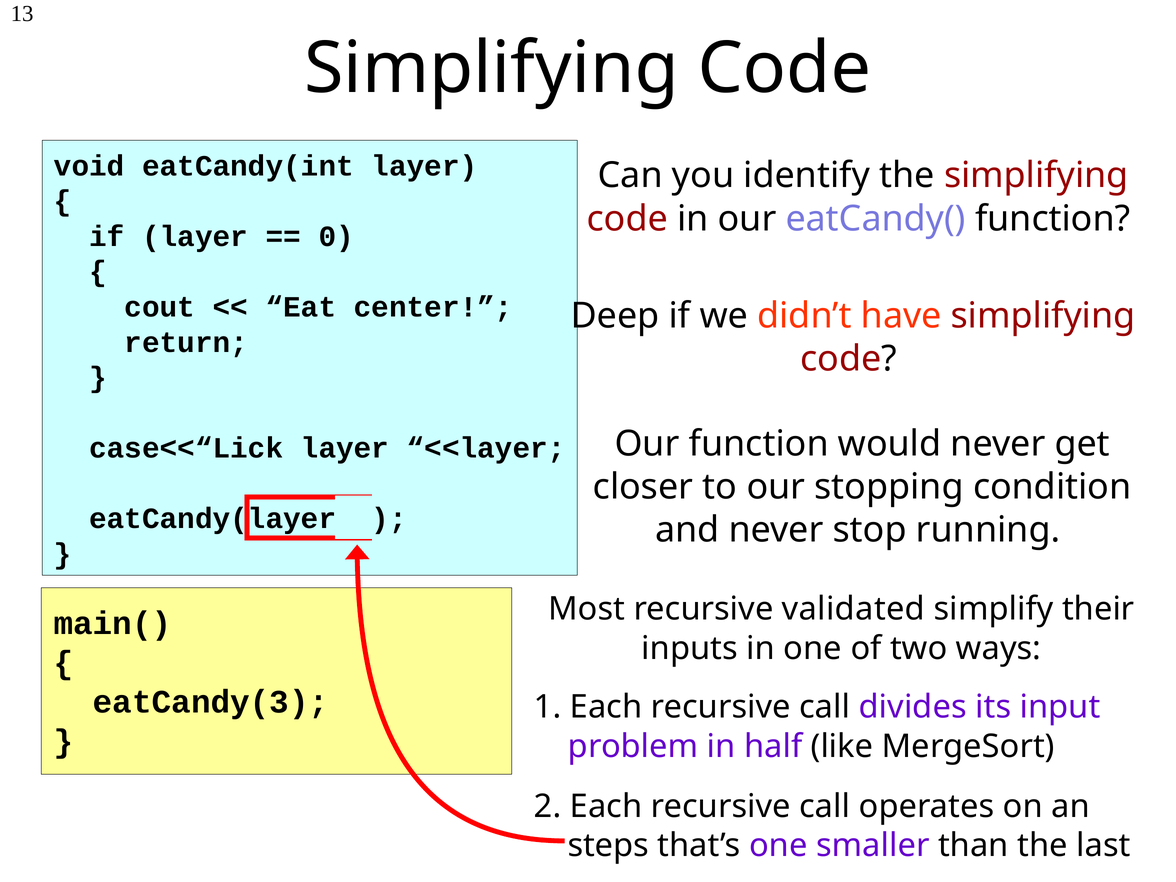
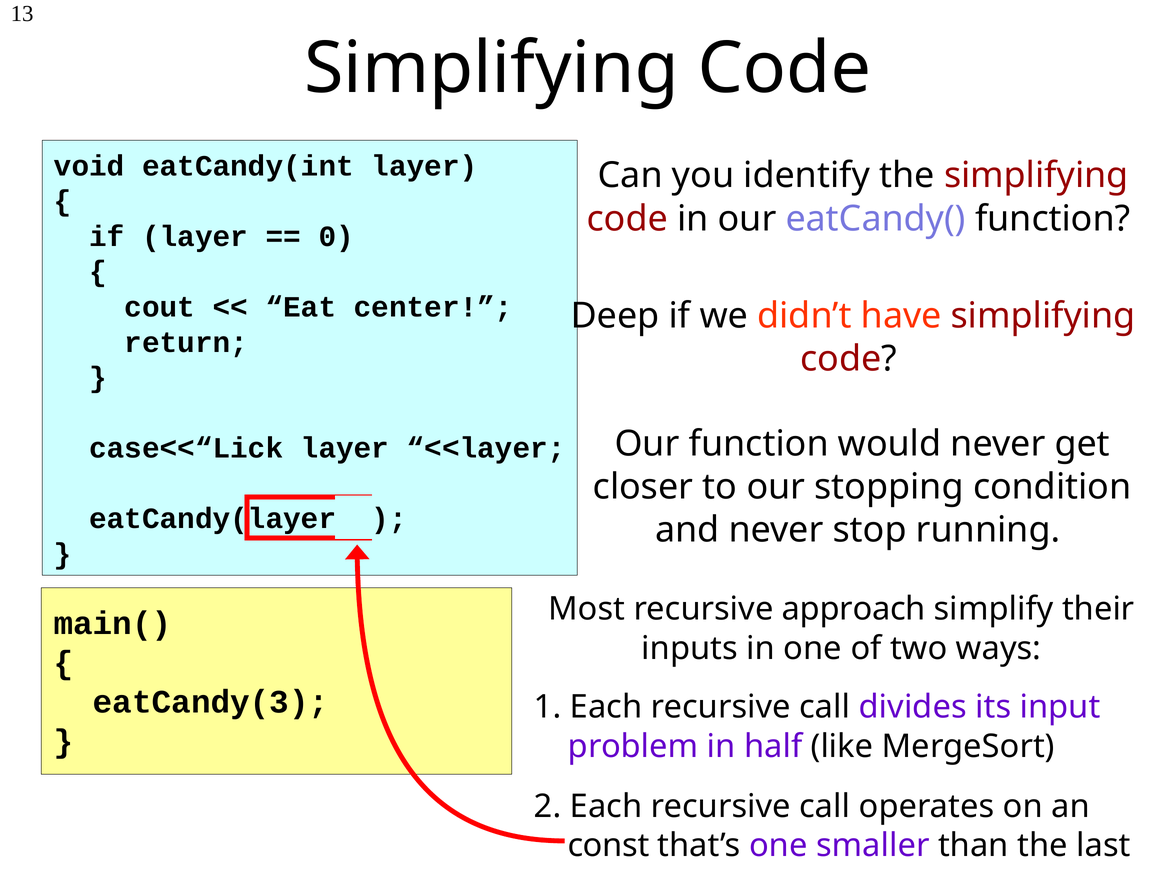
validated: validated -> approach
steps: steps -> const
